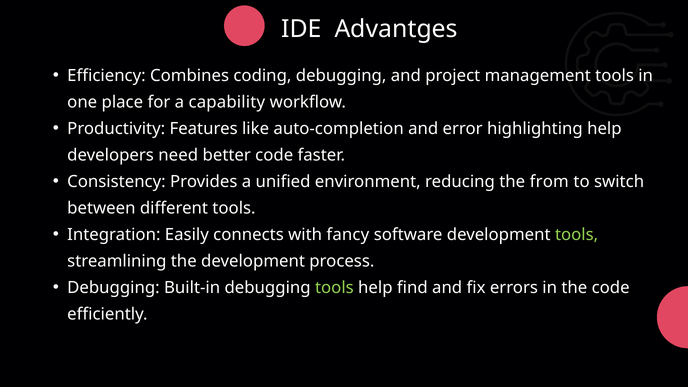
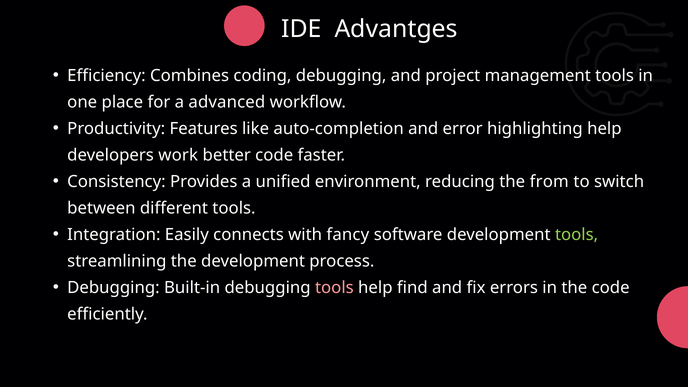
capability: capability -> advanced
need: need -> work
tools at (334, 288) colour: light green -> pink
